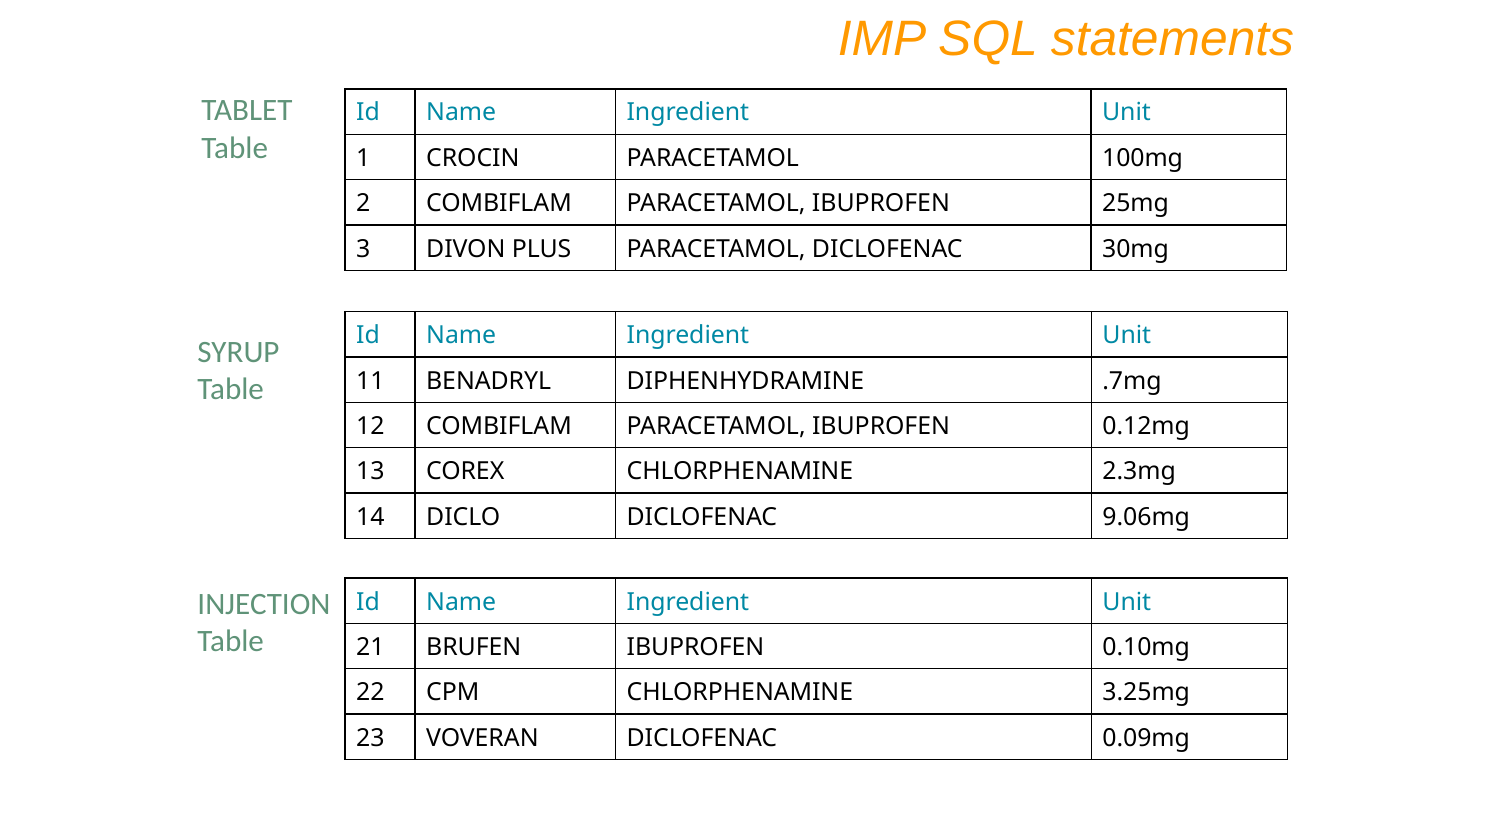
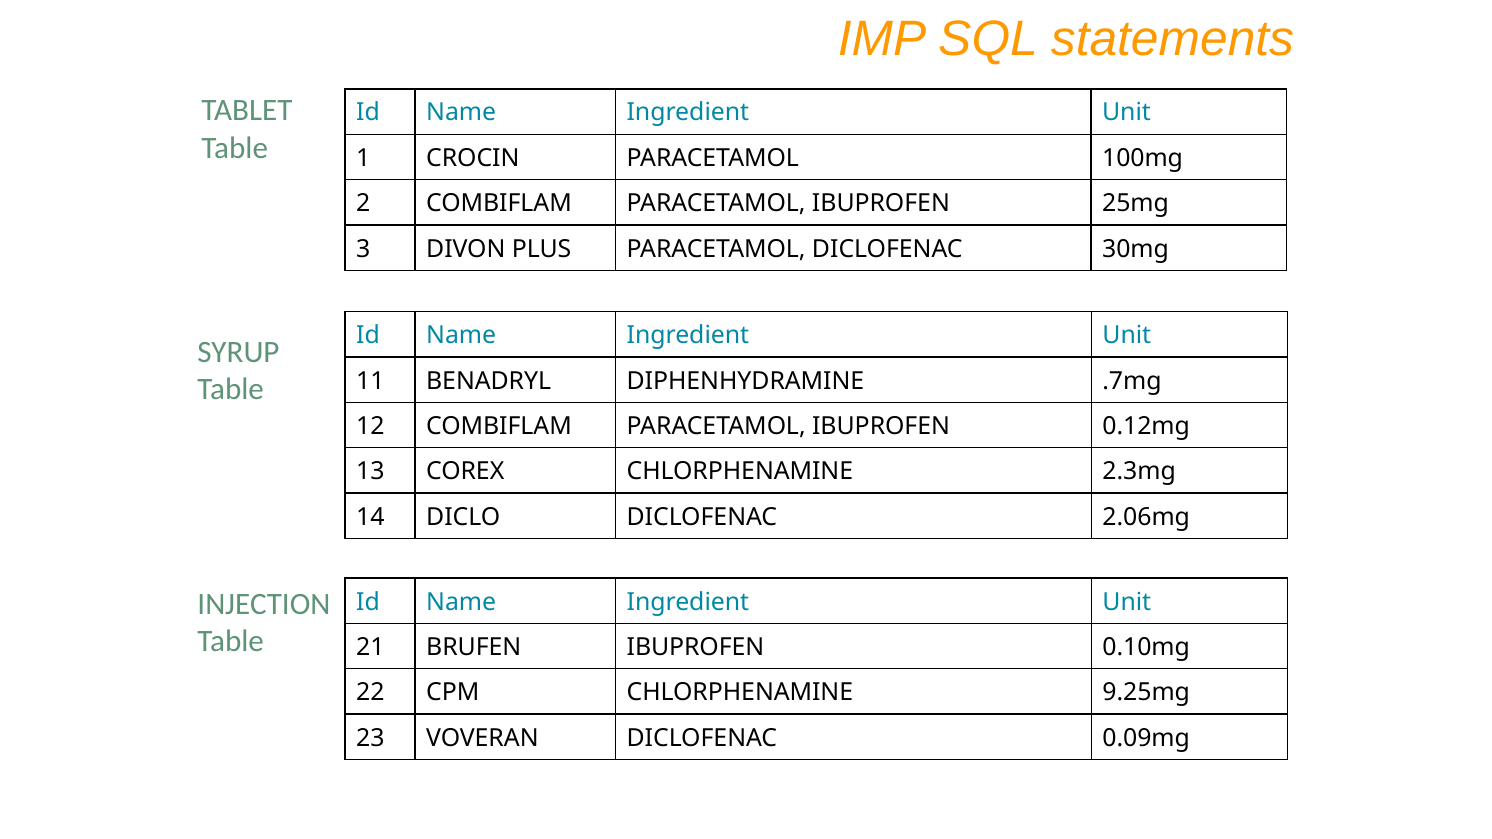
9.06mg: 9.06mg -> 2.06mg
3.25mg: 3.25mg -> 9.25mg
